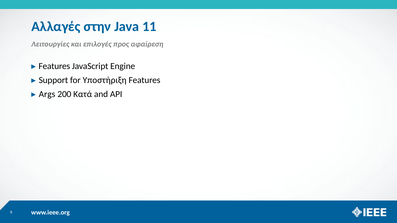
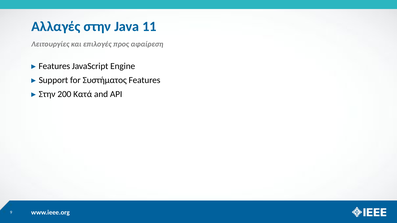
Υποστήριξη: Υποστήριξη -> Συστήματος
Args at (47, 94): Args -> Στην
